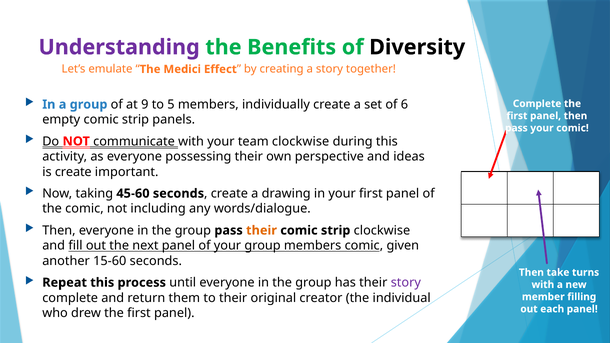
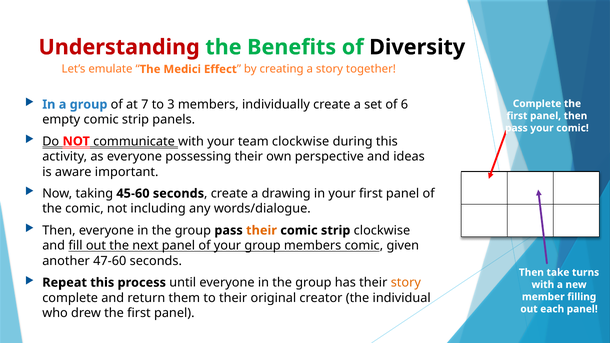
Understanding colour: purple -> red
9: 9 -> 7
5: 5 -> 3
is create: create -> aware
15-60: 15-60 -> 47-60
story at (406, 283) colour: purple -> orange
